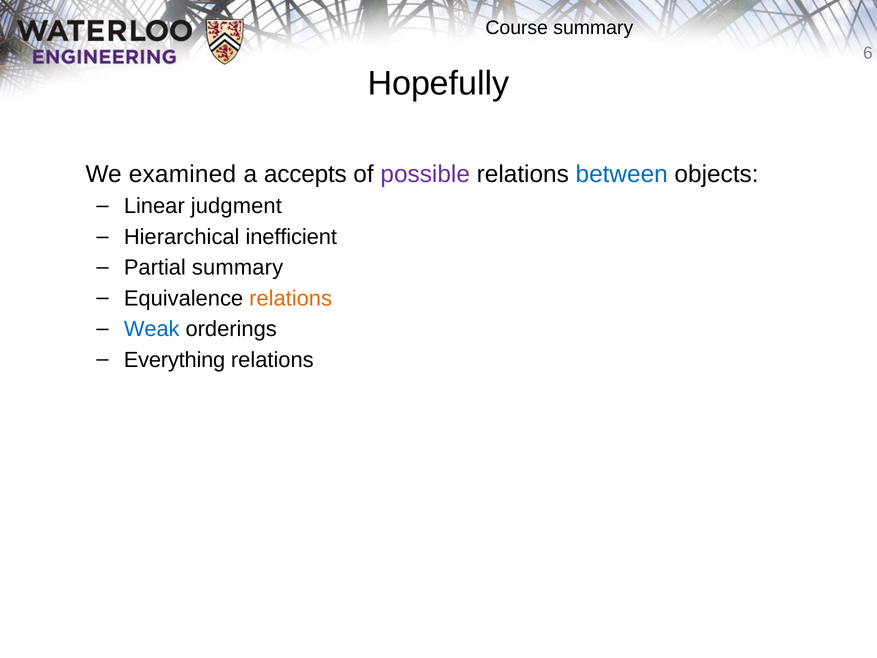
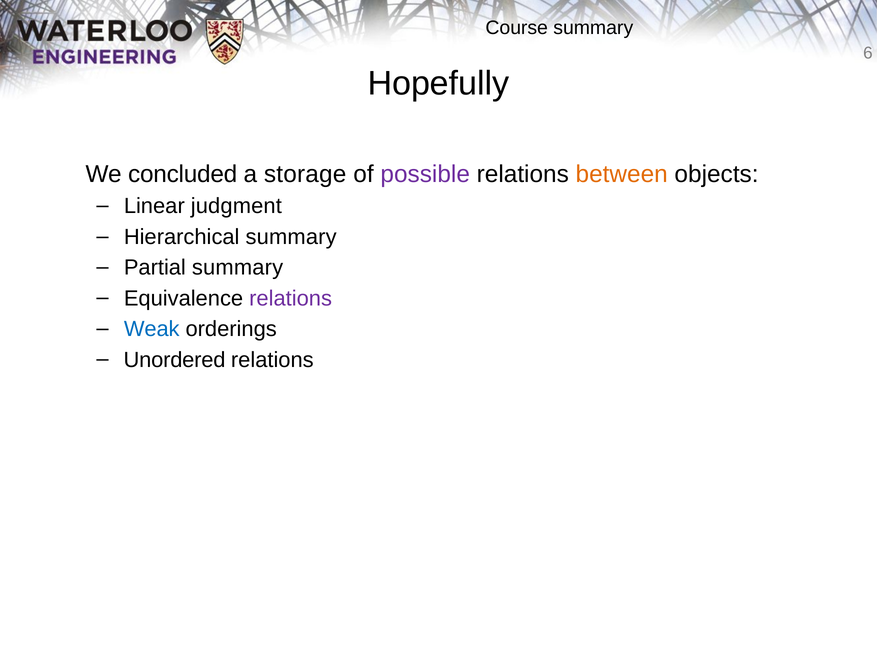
examined: examined -> concluded
accepts: accepts -> storage
between colour: blue -> orange
Hierarchical inefficient: inefficient -> summary
relations at (291, 298) colour: orange -> purple
Everything: Everything -> Unordered
